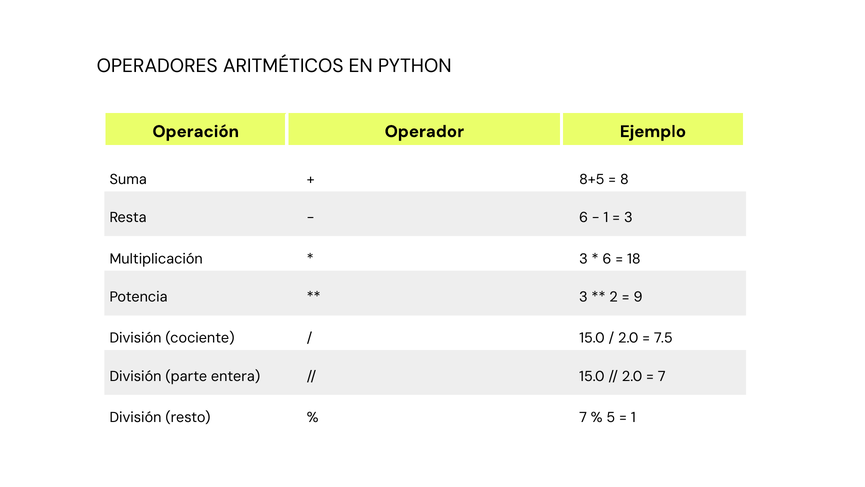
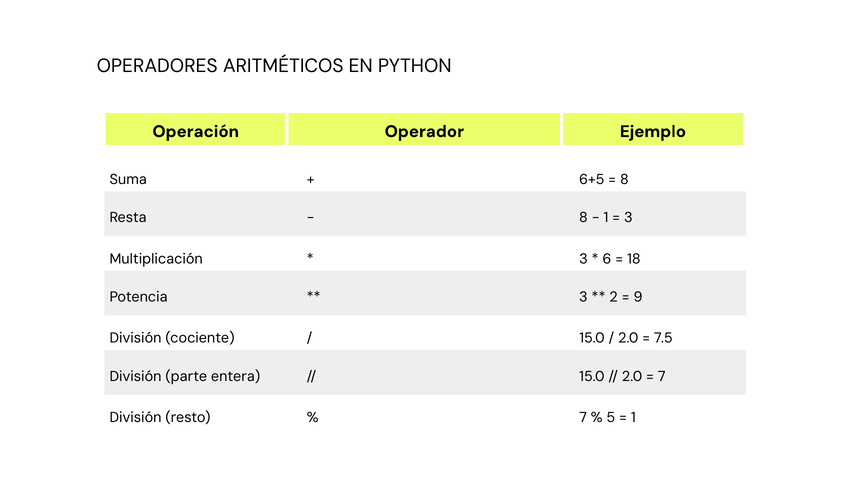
8+5: 8+5 -> 6+5
6 at (584, 217): 6 -> 8
